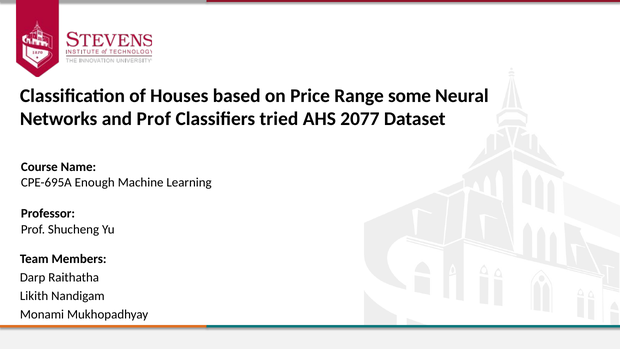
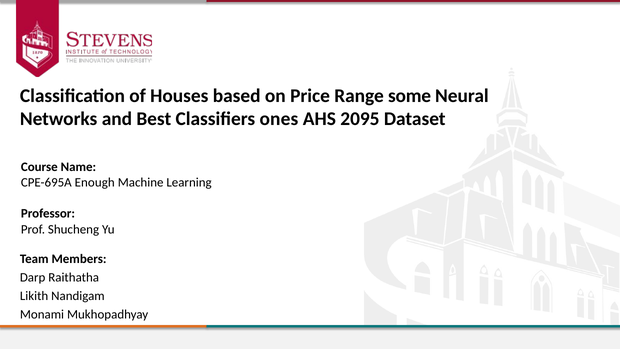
and Prof: Prof -> Best
tried: tried -> ones
2077: 2077 -> 2095
